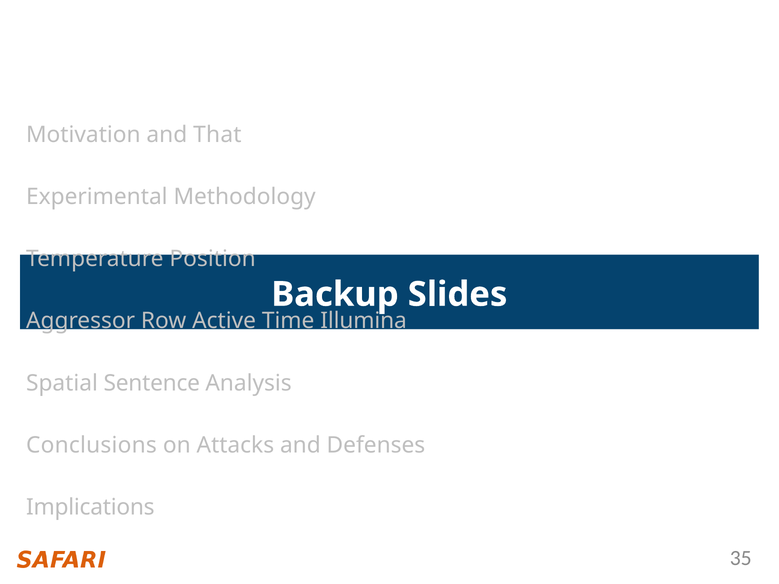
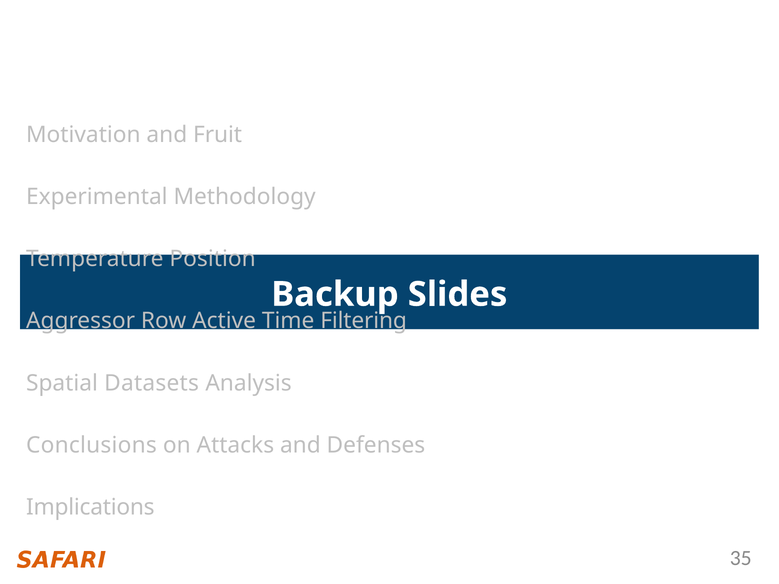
That: That -> Fruit
Illumina: Illumina -> Filtering
Sentence: Sentence -> Datasets
